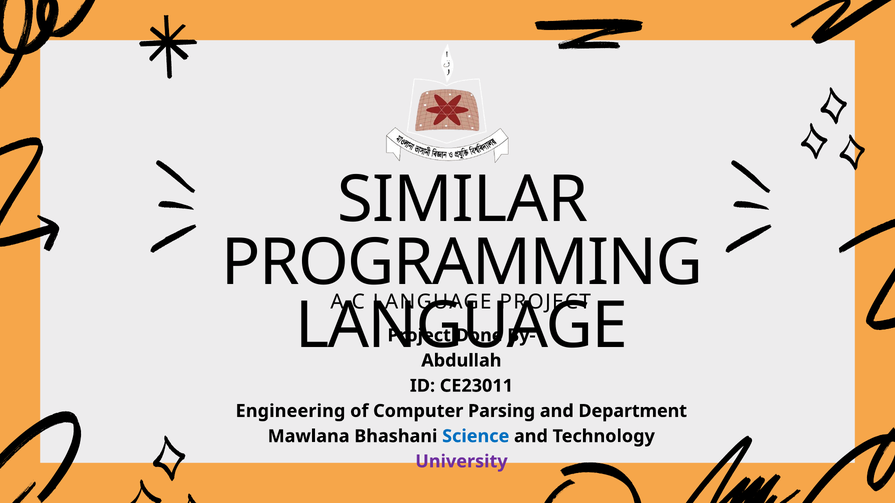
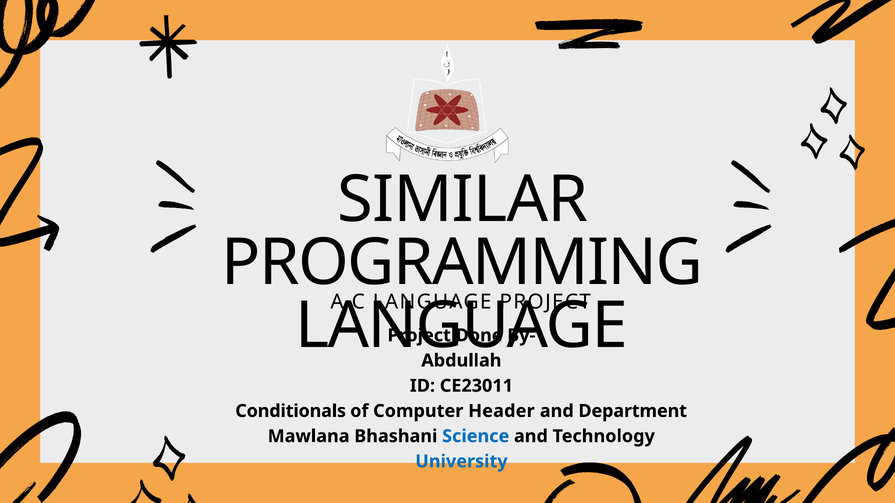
Engineering: Engineering -> Conditionals
Parsing: Parsing -> Header
University colour: purple -> blue
